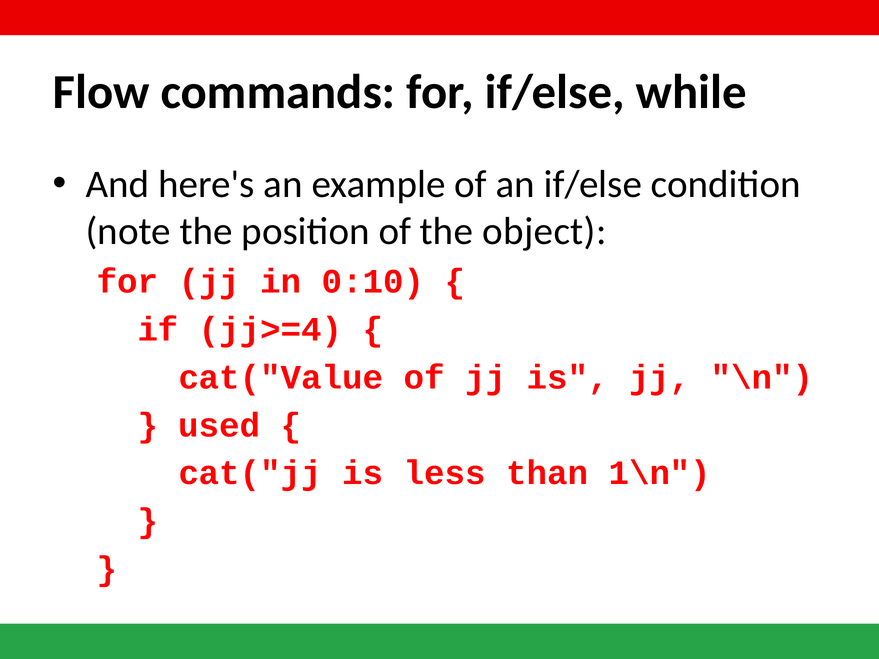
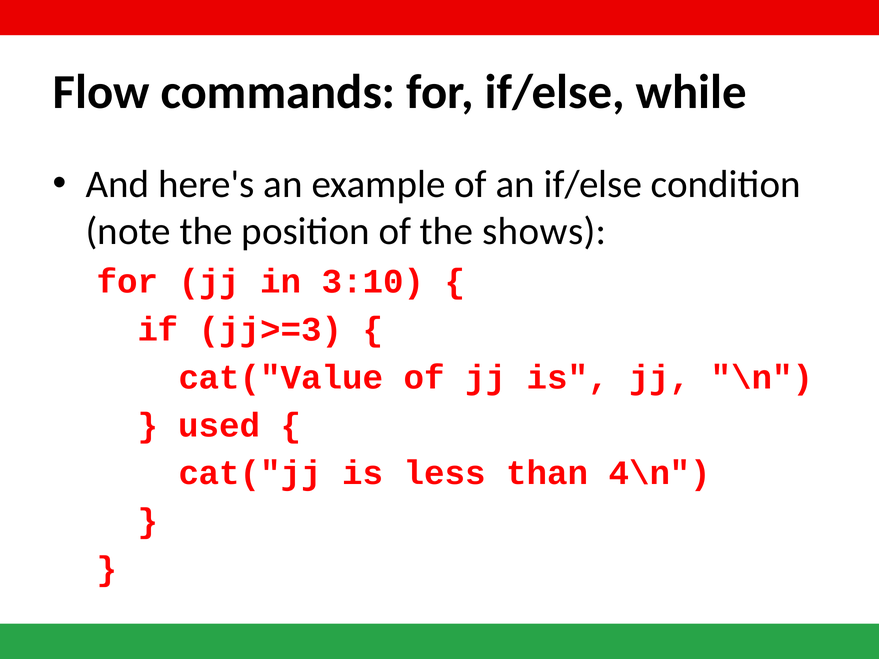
object: object -> shows
0:10: 0:10 -> 3:10
jj>=4: jj>=4 -> jj>=3
1\n: 1\n -> 4\n
